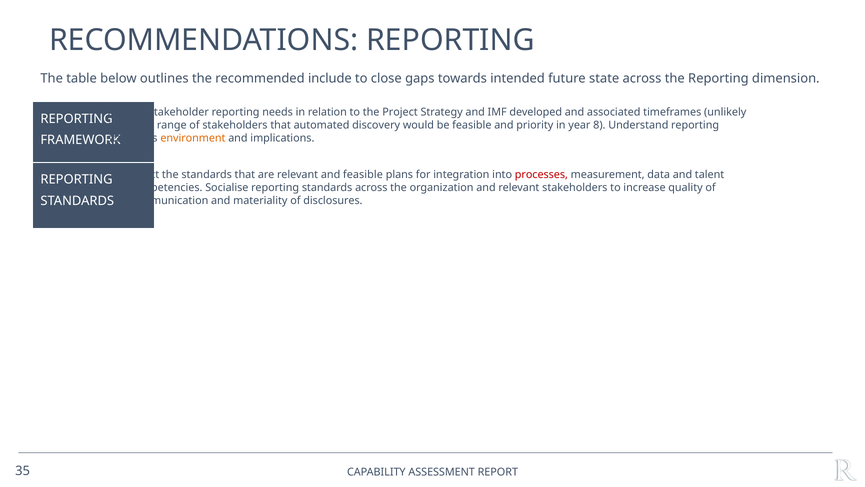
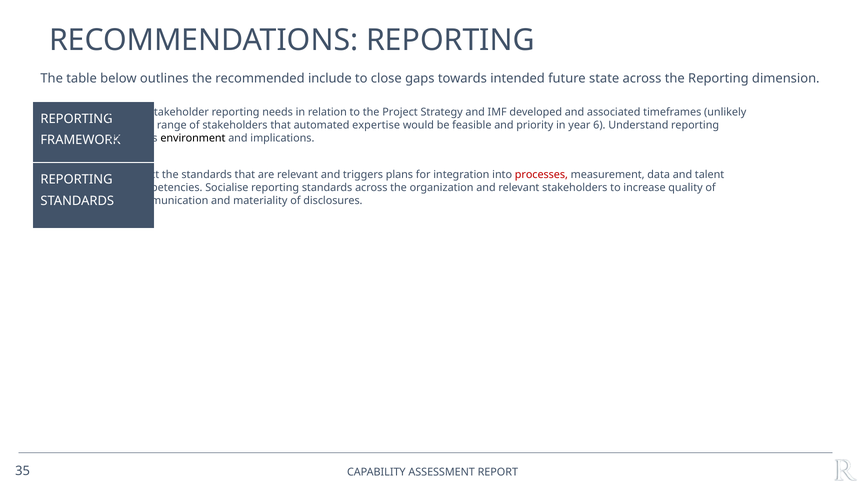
discovery: discovery -> expertise
8: 8 -> 6
environment colour: orange -> black
and feasible: feasible -> triggers
